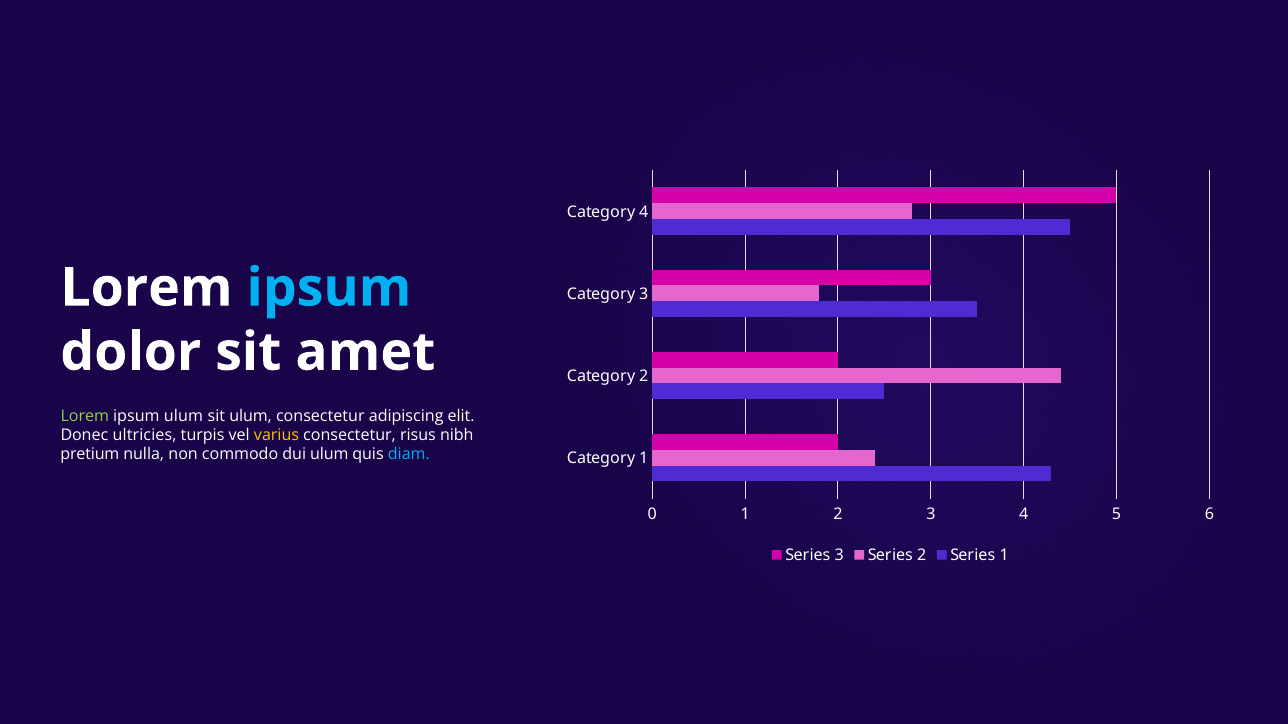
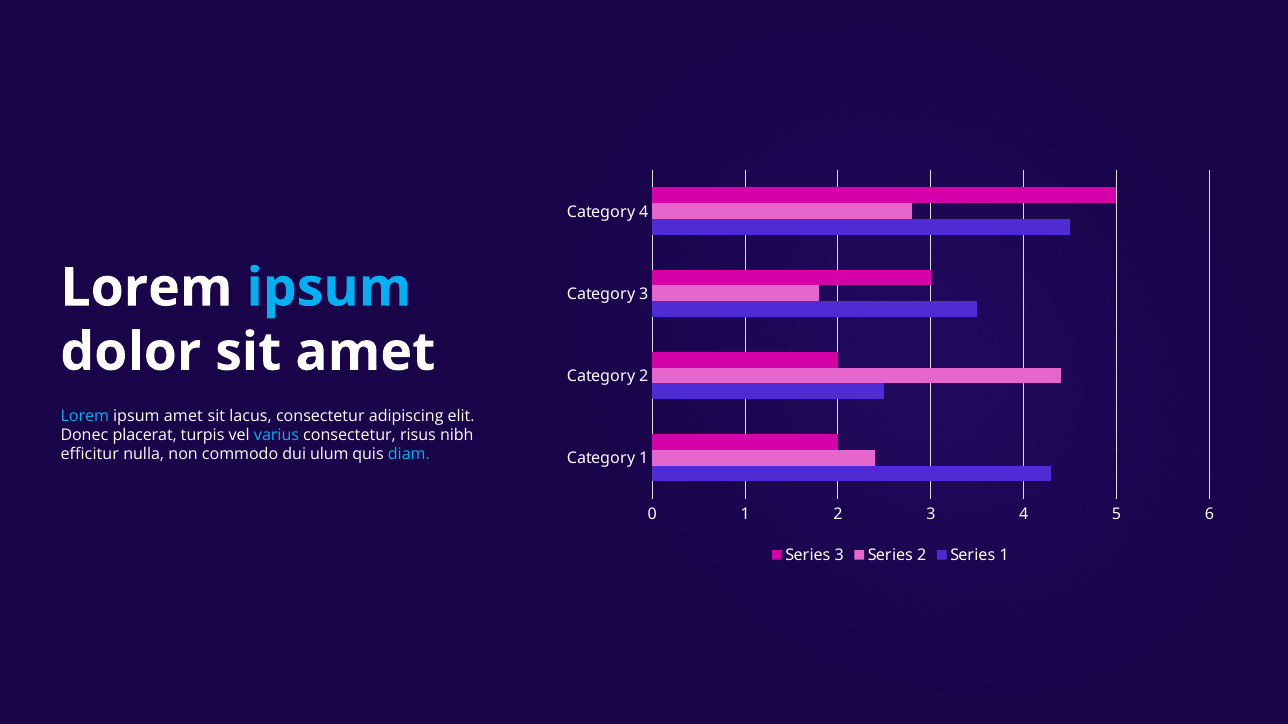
Lorem at (85, 416) colour: light green -> light blue
ipsum ulum: ulum -> amet
sit ulum: ulum -> lacus
ultricies: ultricies -> placerat
varius colour: yellow -> light blue
pretium: pretium -> efficitur
